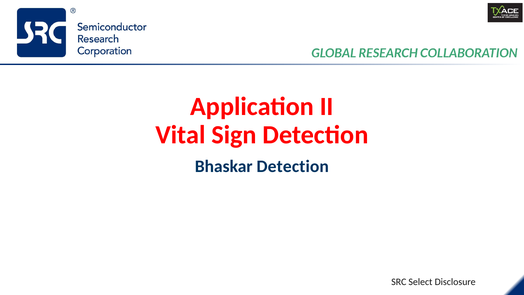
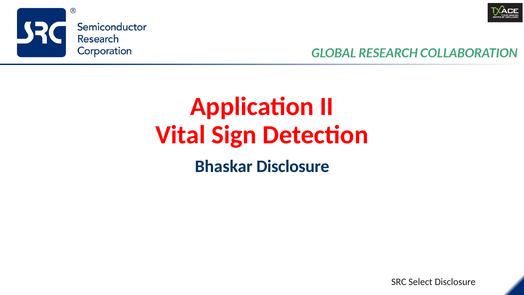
Bhaskar Detection: Detection -> Disclosure
